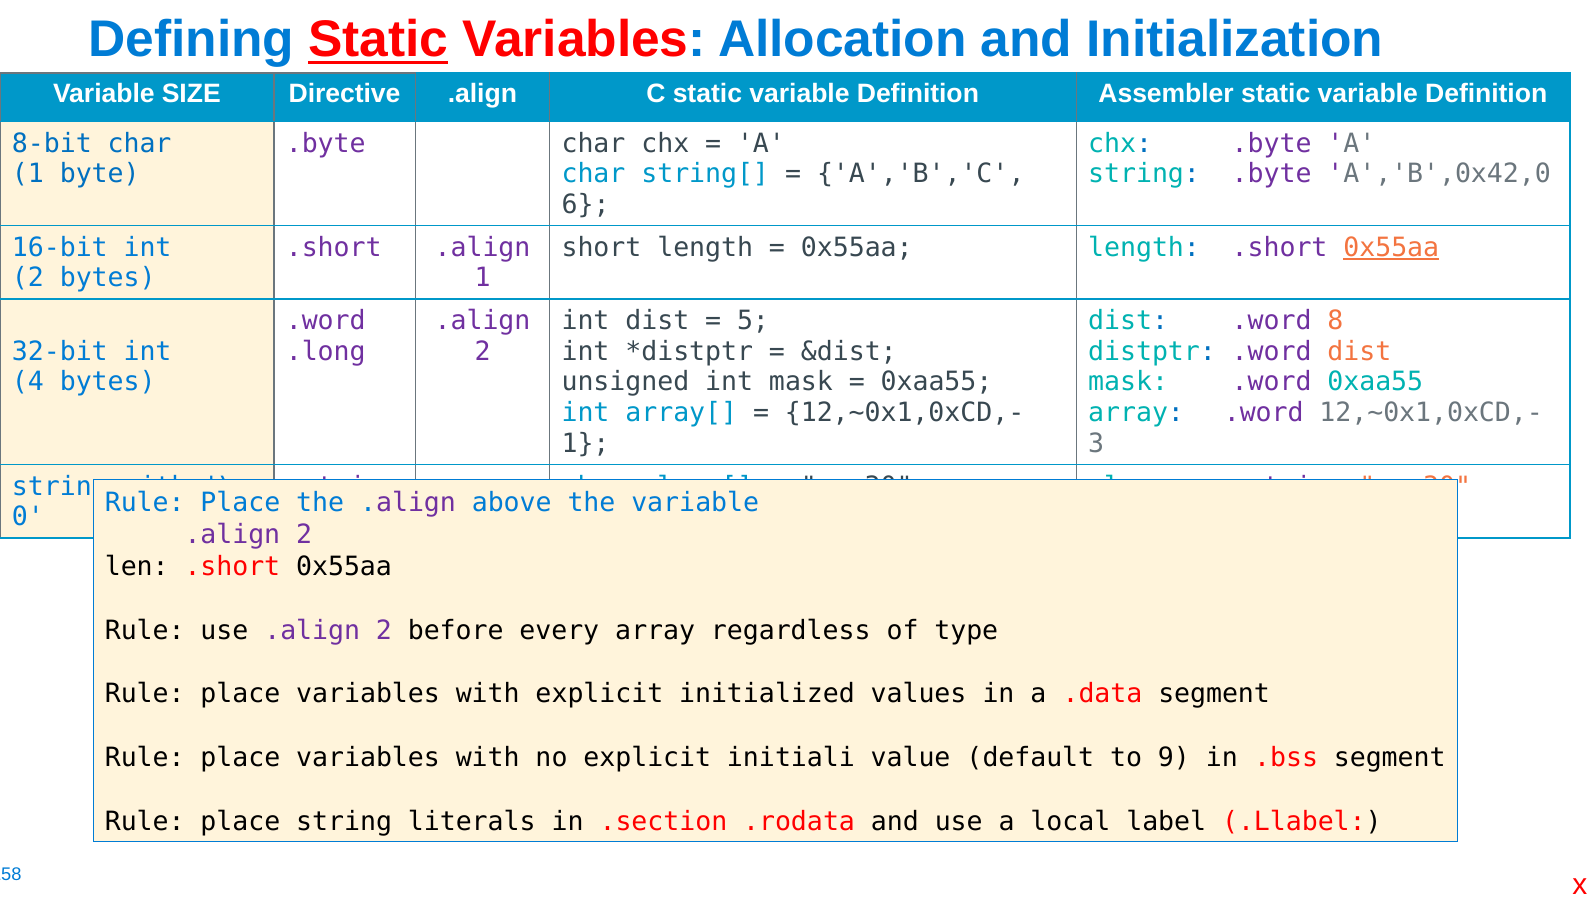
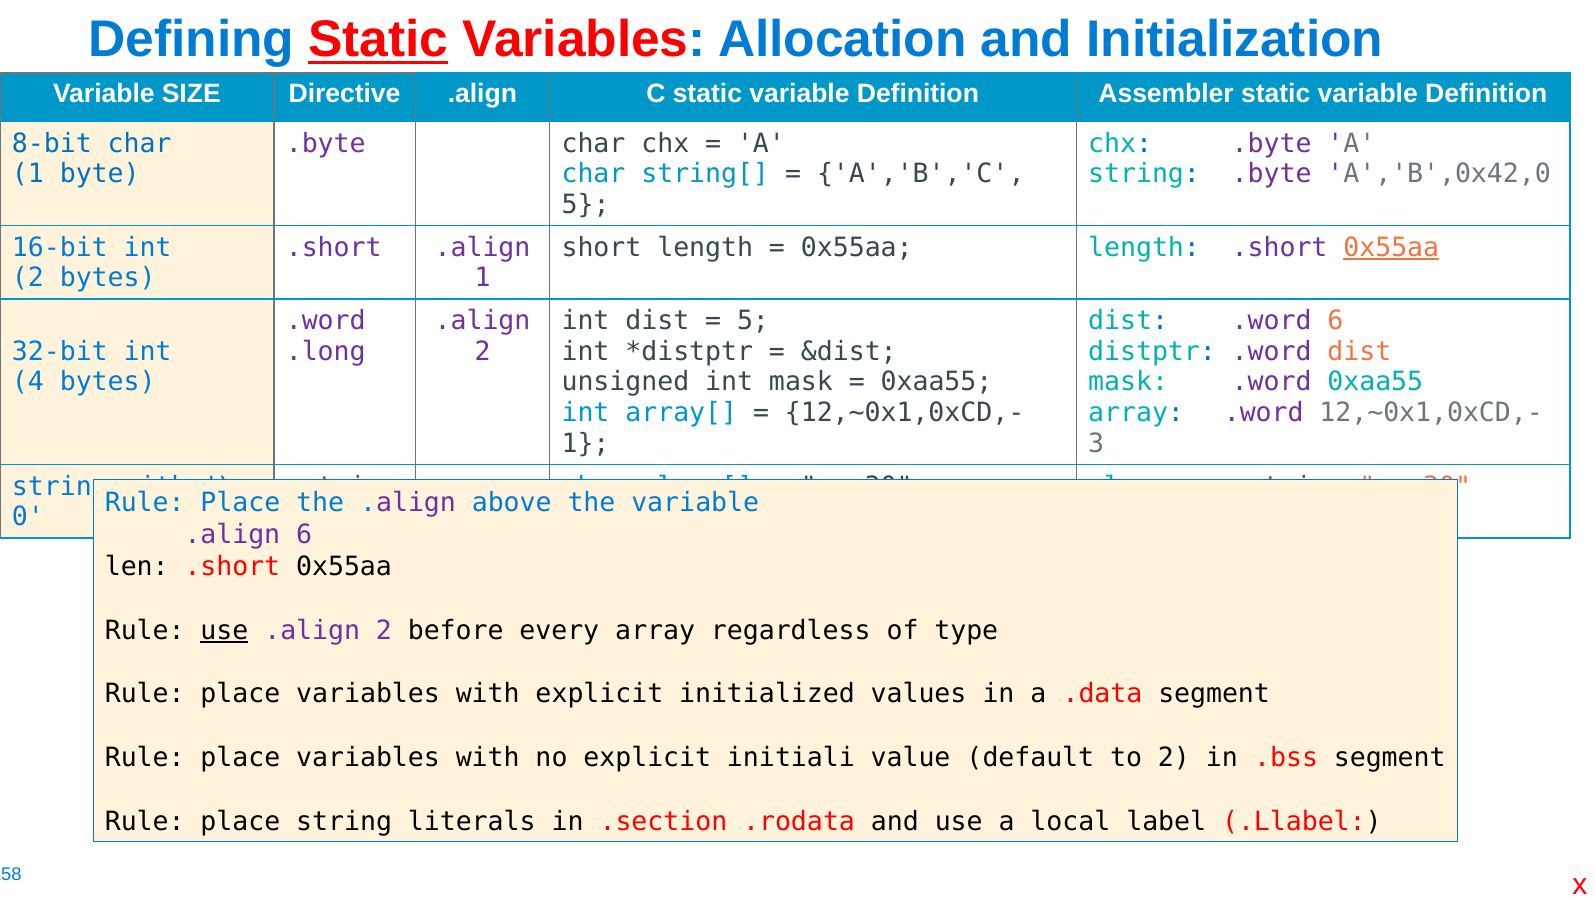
6 at (586, 205): 6 -> 5
.word 8: 8 -> 6
2 at (304, 535): 2 -> 6
use at (224, 630) underline: none -> present
to 9: 9 -> 2
